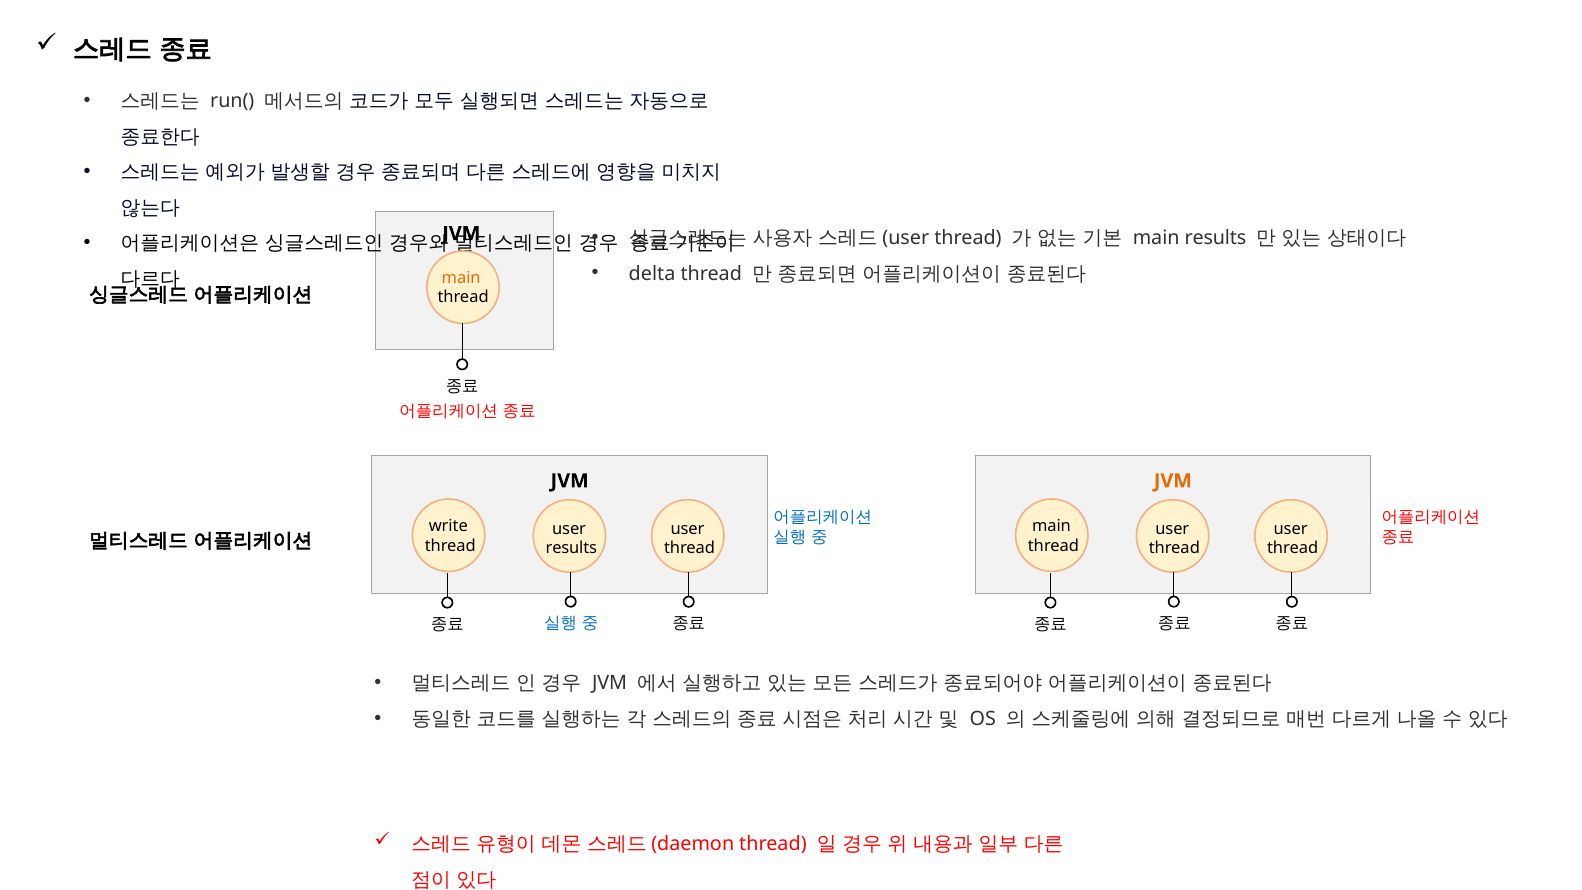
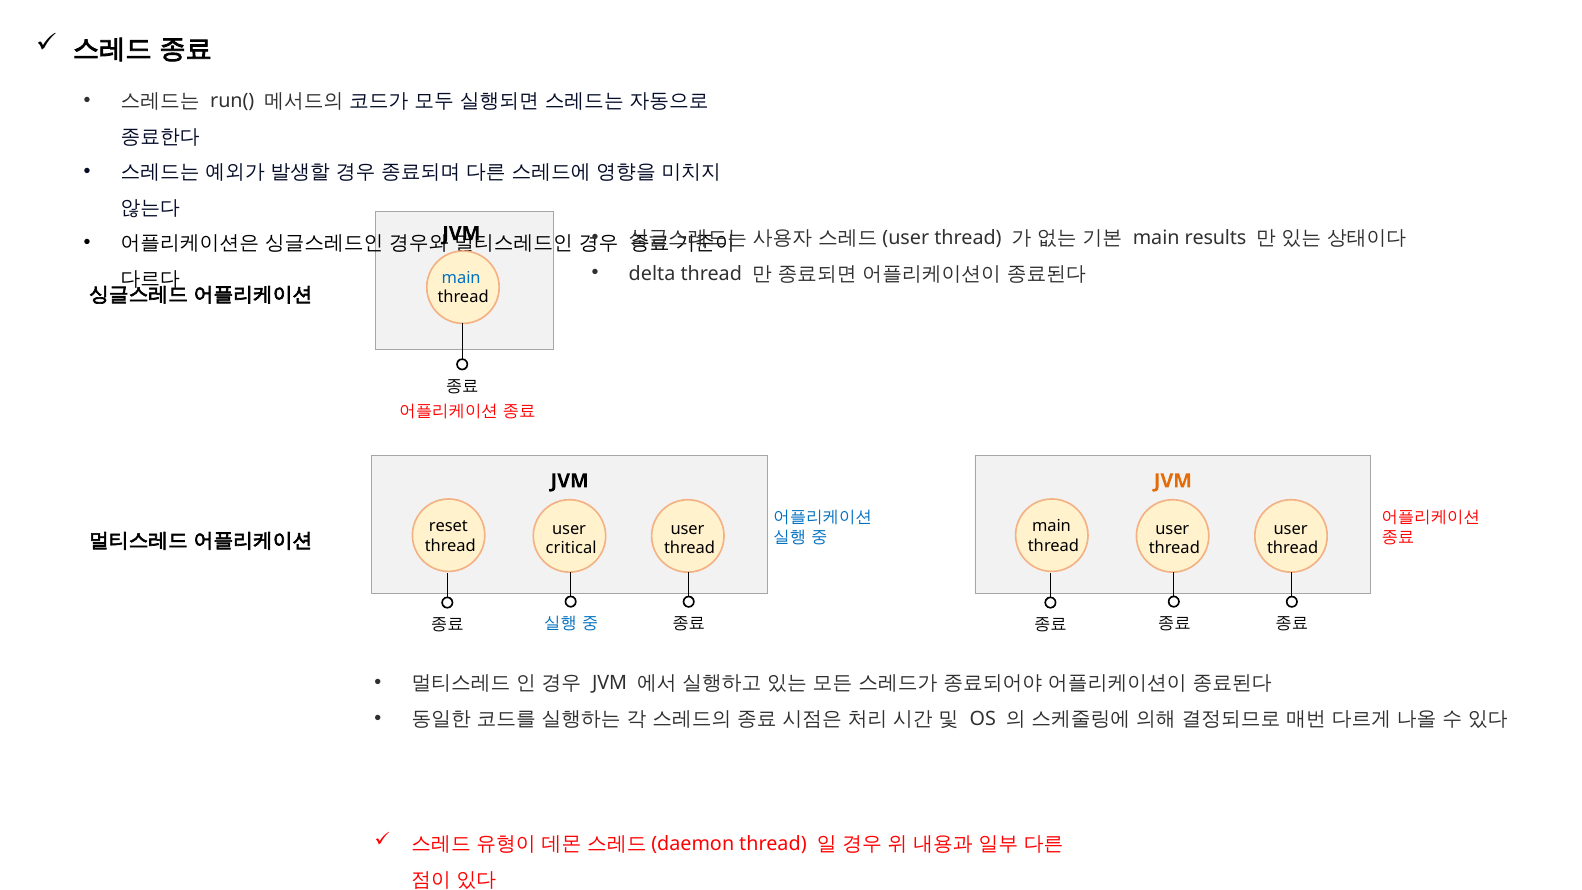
main at (461, 278) colour: orange -> blue
write: write -> reset
results at (571, 548): results -> critical
